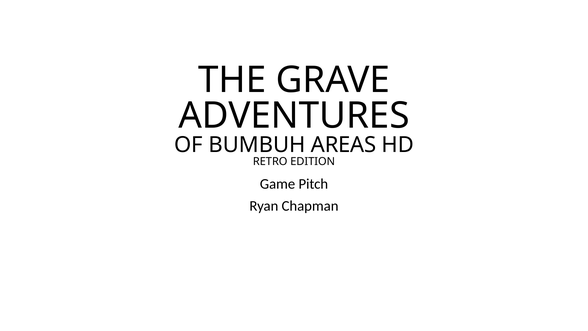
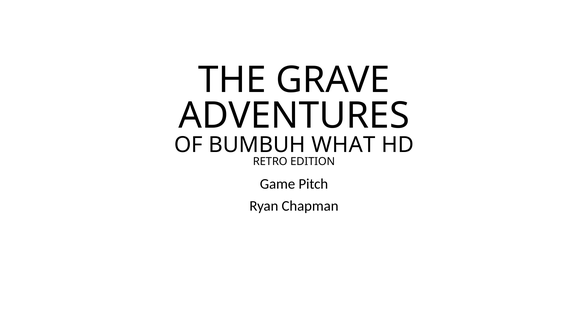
AREAS: AREAS -> WHAT
